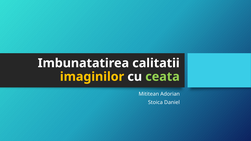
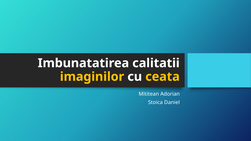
ceata colour: light green -> yellow
